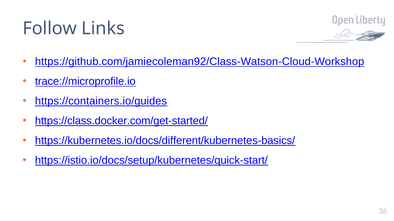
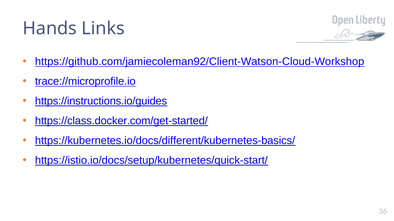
Follow: Follow -> Hands
https://github.com/jamiecoleman92/Class-Watson-Cloud-Workshop: https://github.com/jamiecoleman92/Class-Watson-Cloud-Workshop -> https://github.com/jamiecoleman92/Client-Watson-Cloud-Workshop
https://containers.io/guides: https://containers.io/guides -> https://instructions.io/guides
